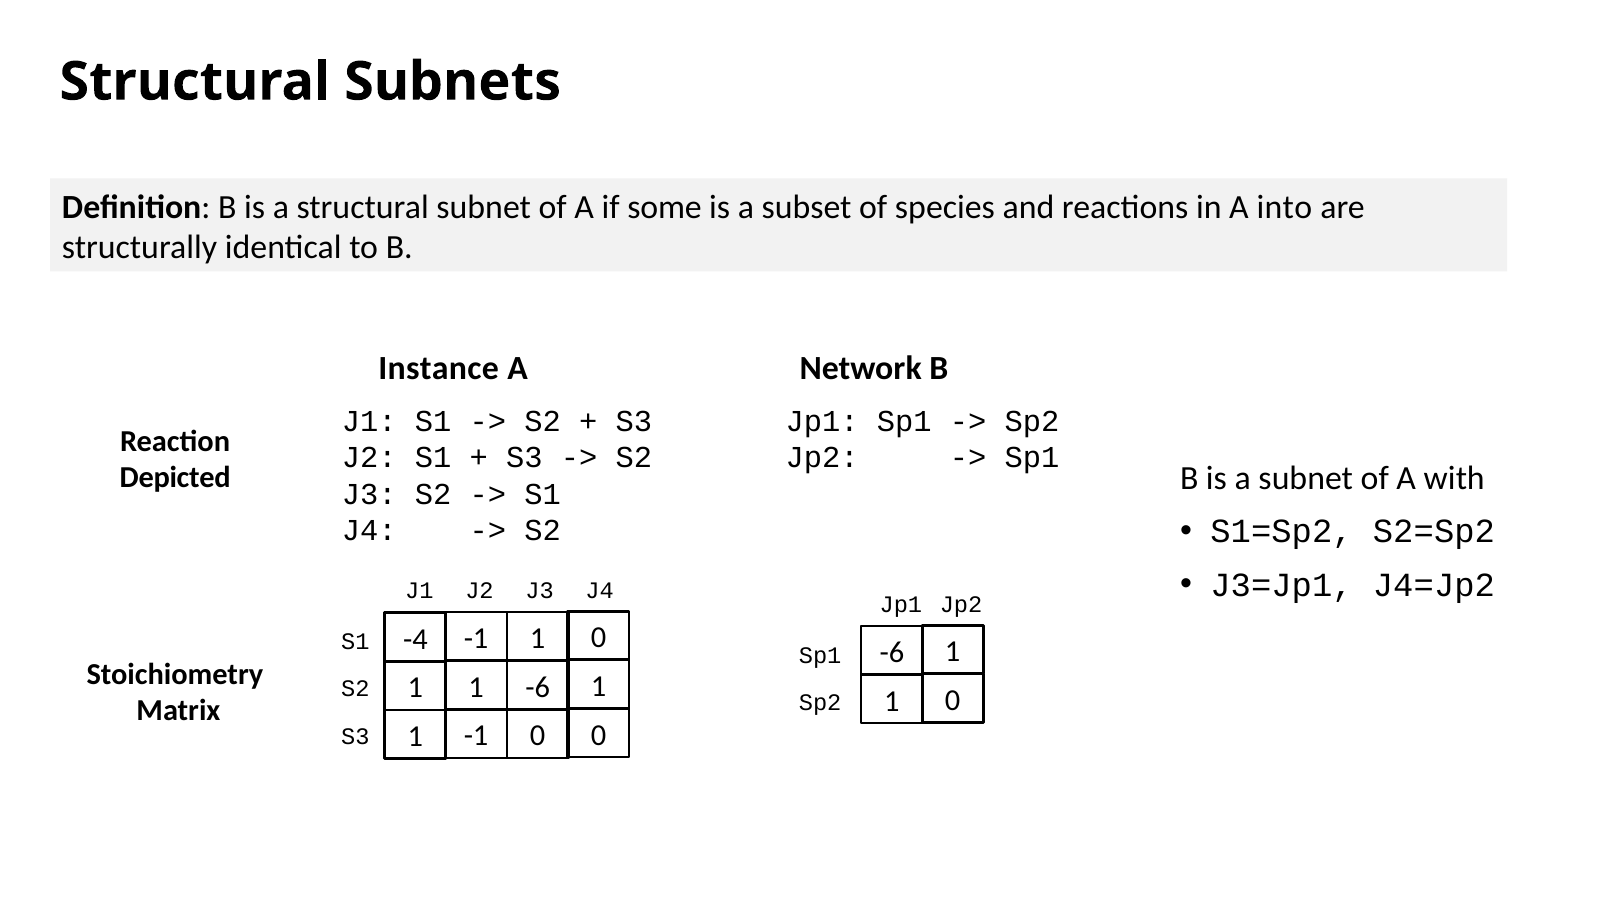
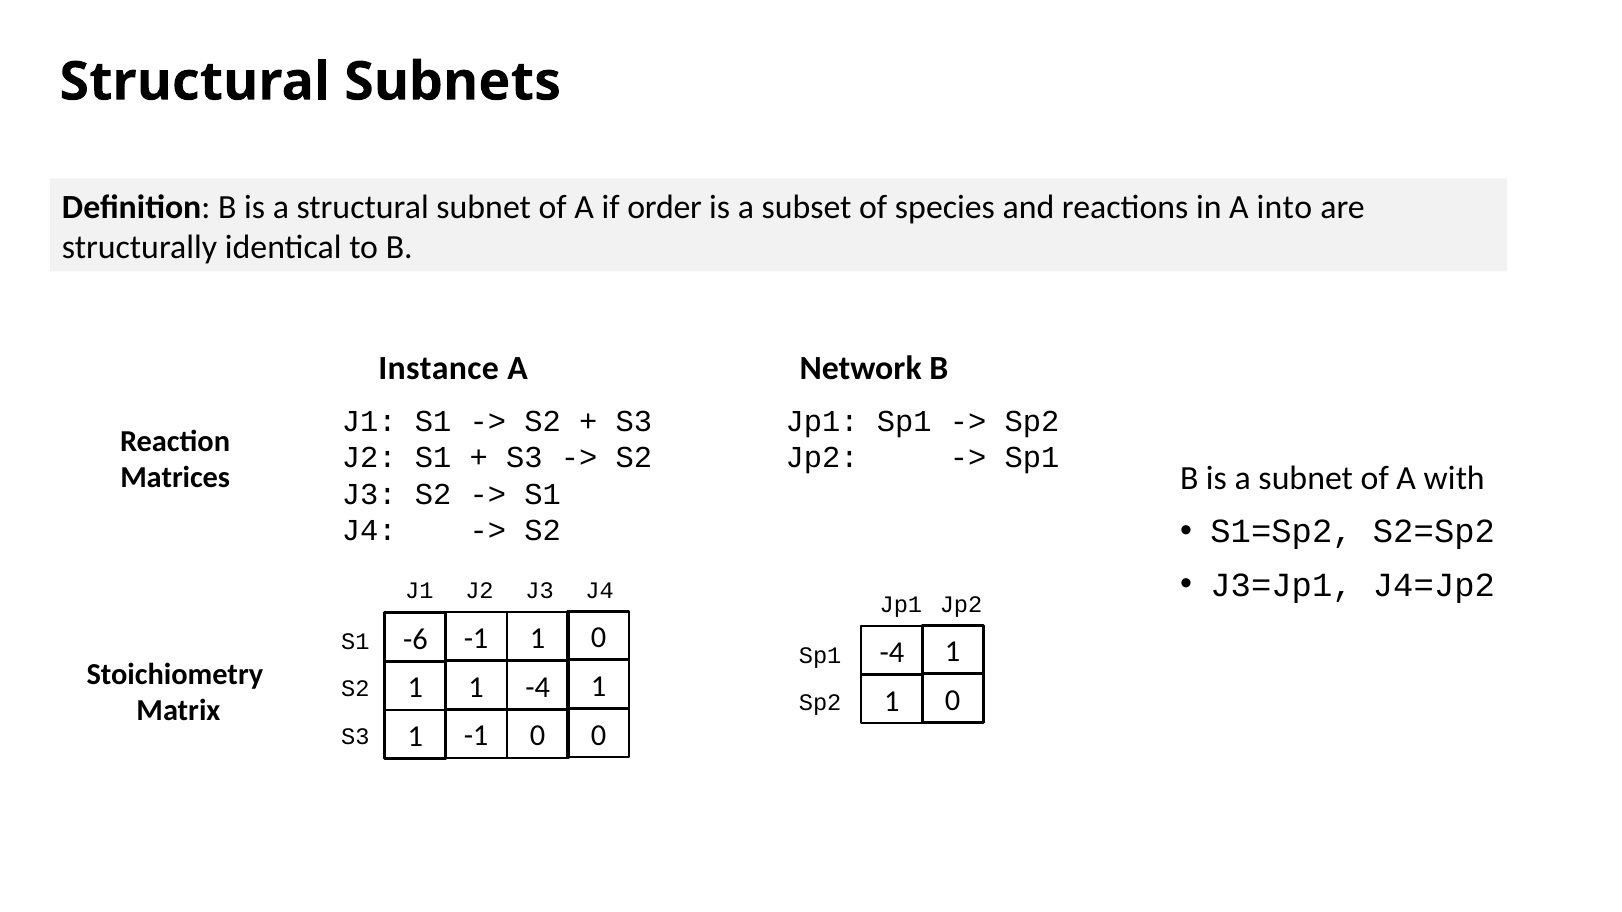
some: some -> order
Depicted: Depicted -> Matrices
-4: -4 -> -6
-6 at (892, 653): -6 -> -4
-6 at (538, 687): -6 -> -4
